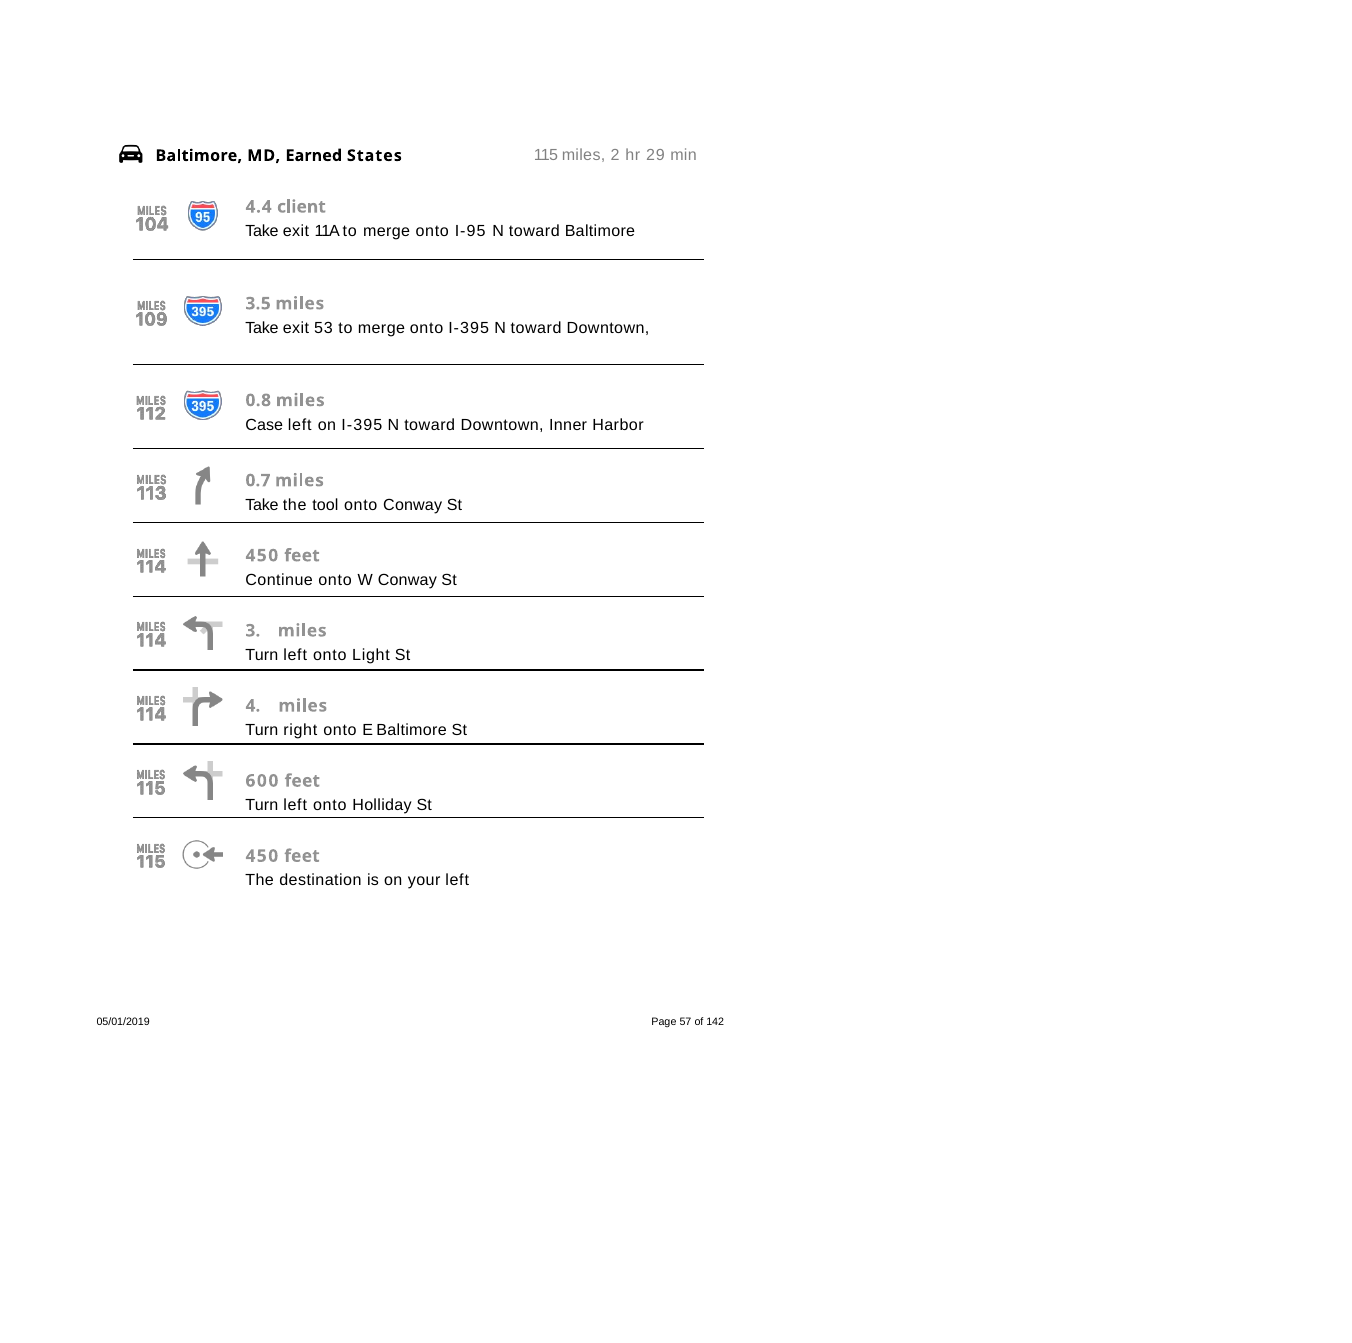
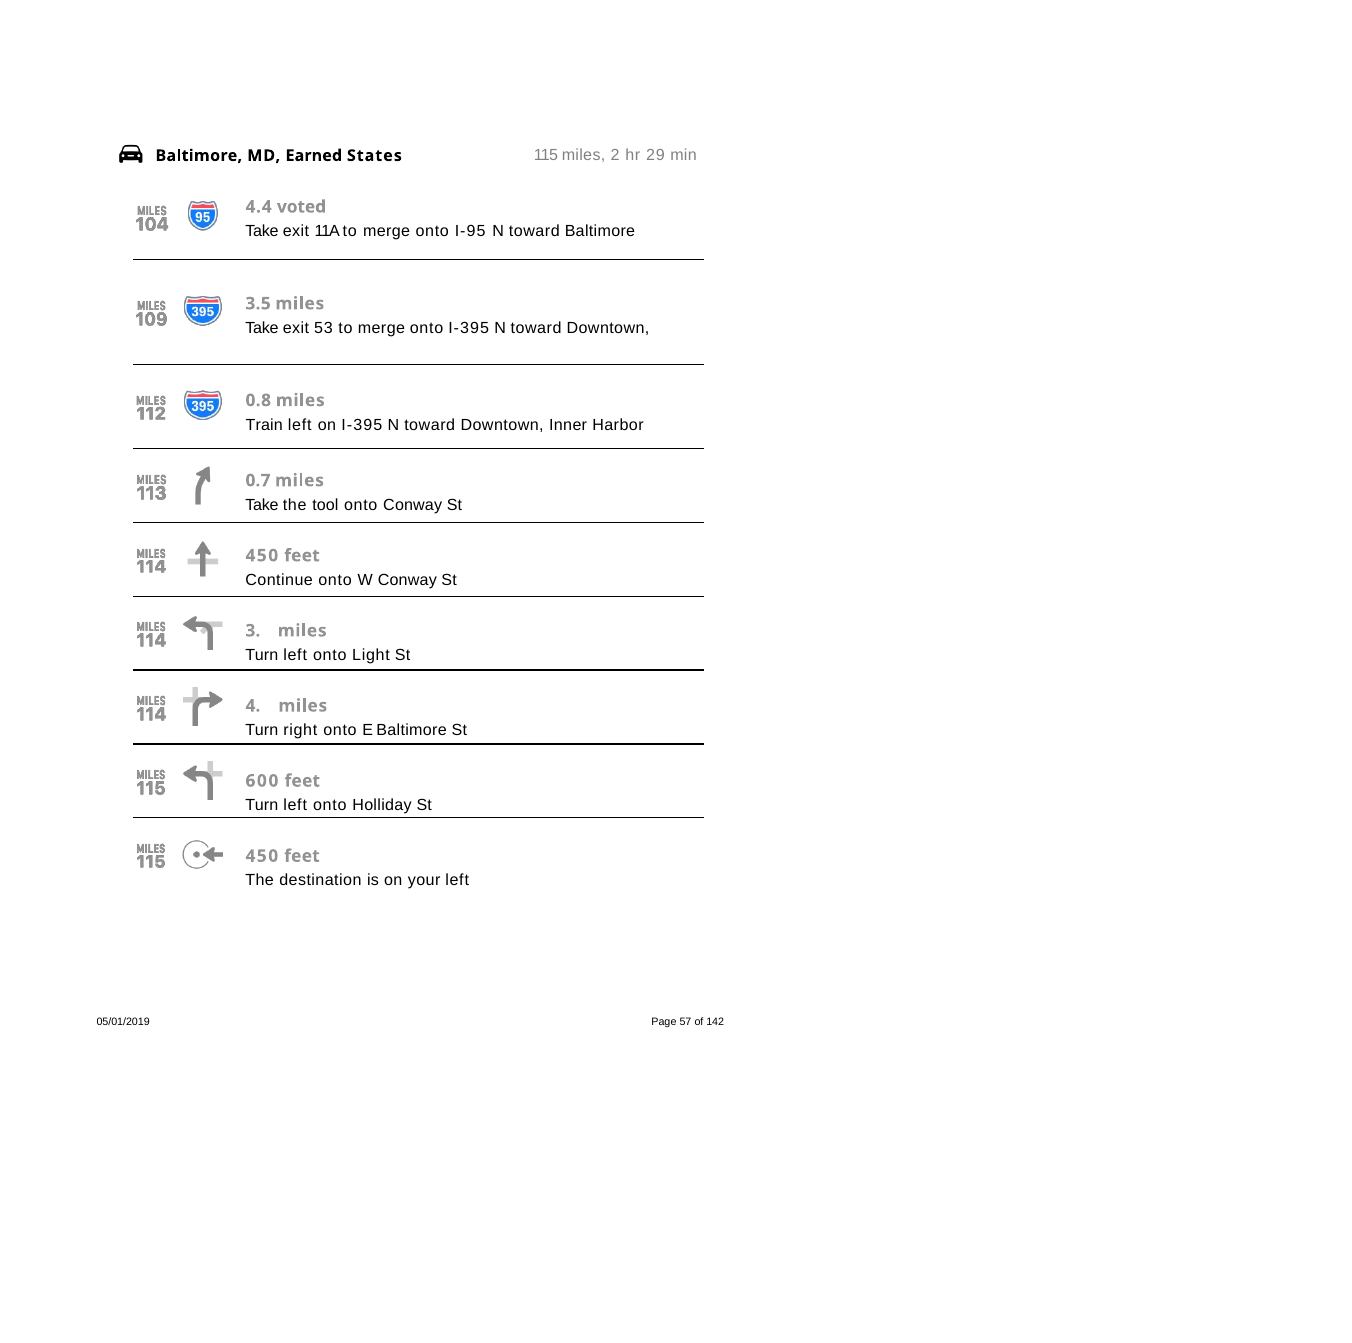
client: client -> voted
Case: Case -> Train
